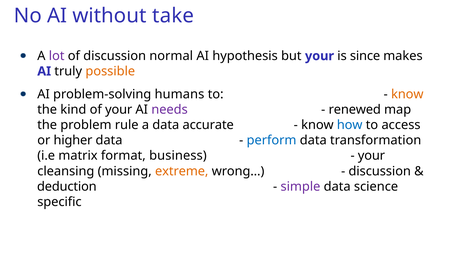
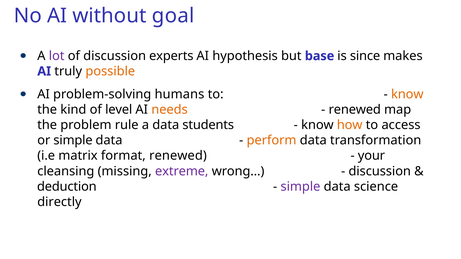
take: take -> goal
normal: normal -> experts
but your: your -> base
of your: your -> level
needs colour: purple -> orange
accurate: accurate -> students
how colour: blue -> orange
or higher: higher -> simple
perform colour: blue -> orange
format business: business -> renewed
extreme colour: orange -> purple
specific: specific -> directly
